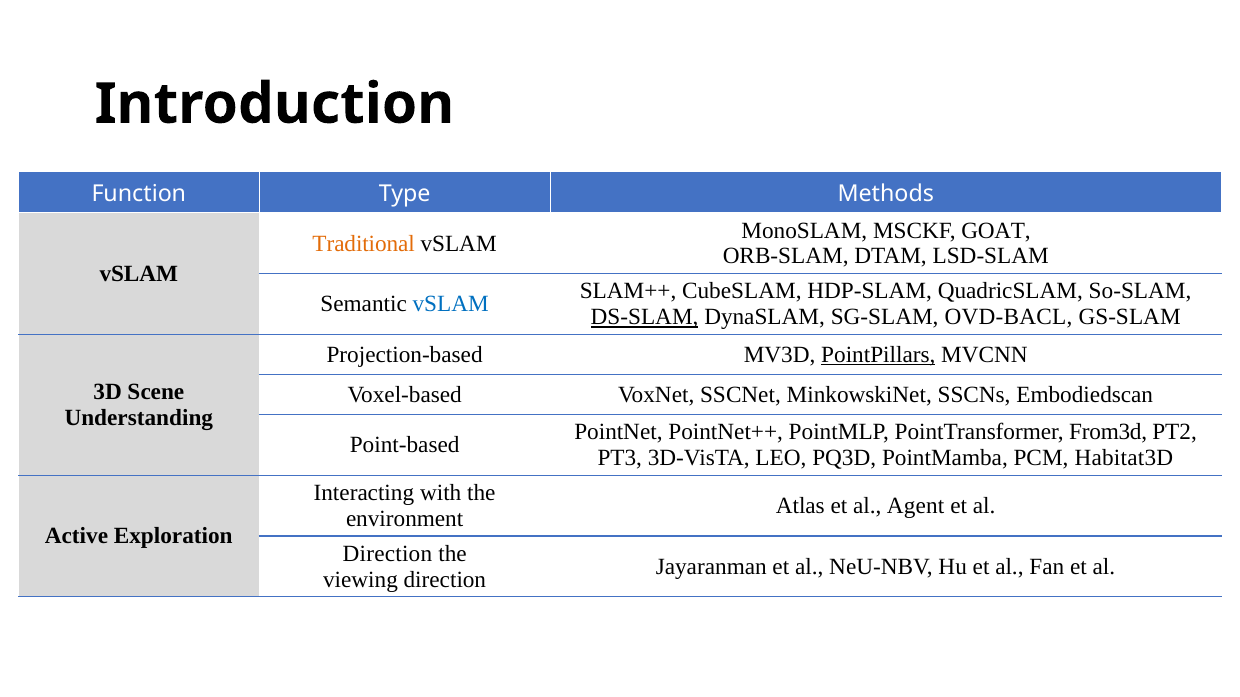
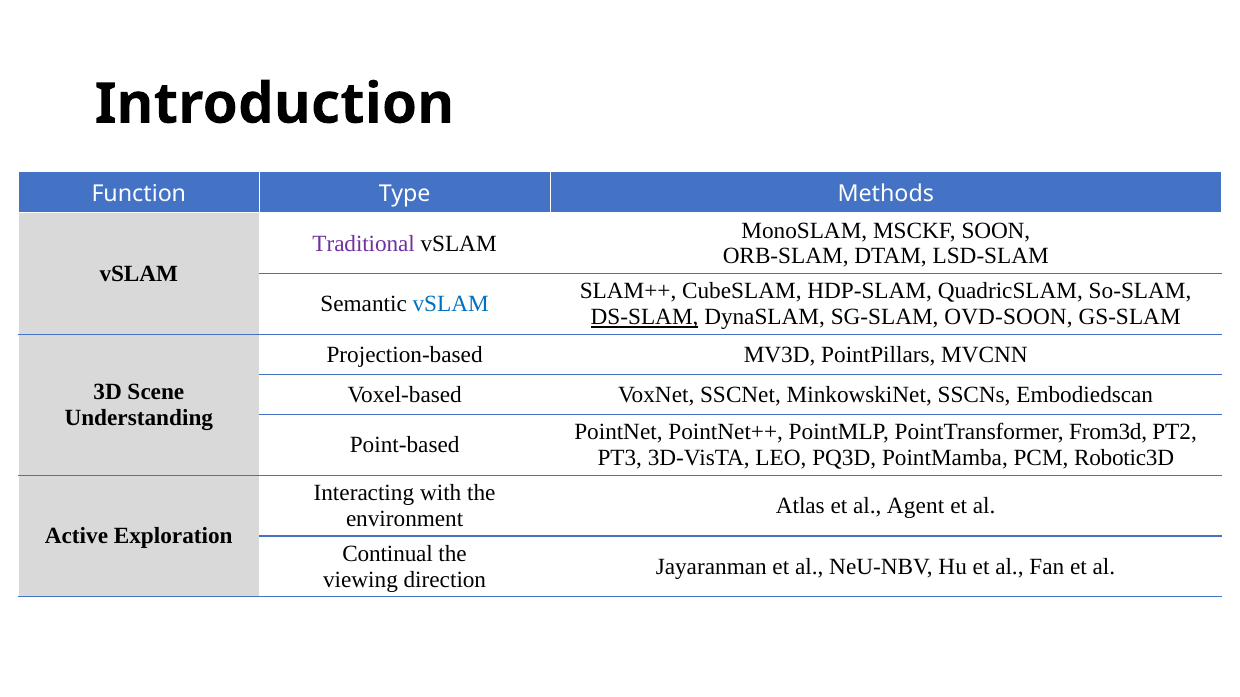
GOAT: GOAT -> SOON
Traditional colour: orange -> purple
OVD-BACL: OVD-BACL -> OVD-SOON
PointPillars underline: present -> none
Habitat3D: Habitat3D -> Robotic3D
Direction at (387, 554): Direction -> Continual
